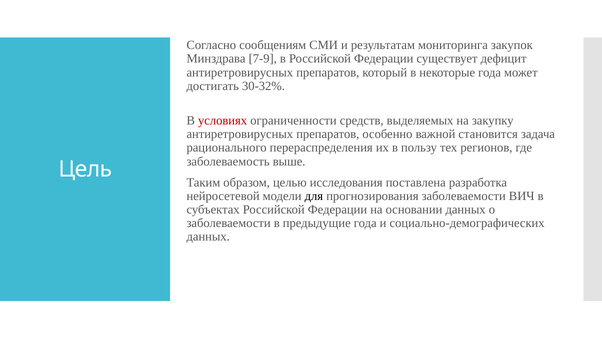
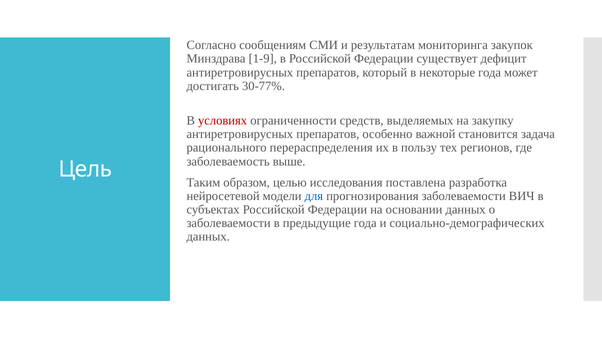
7-9: 7-9 -> 1-9
30-32%: 30-32% -> 30-77%
для colour: black -> blue
